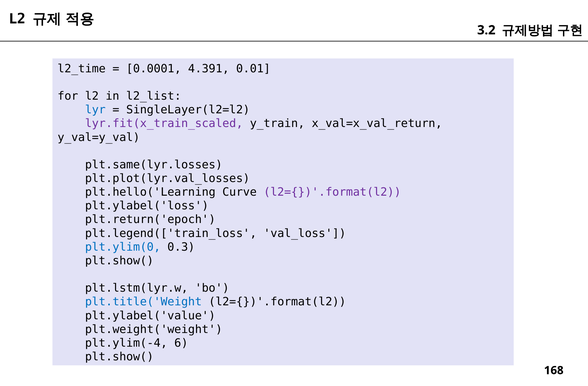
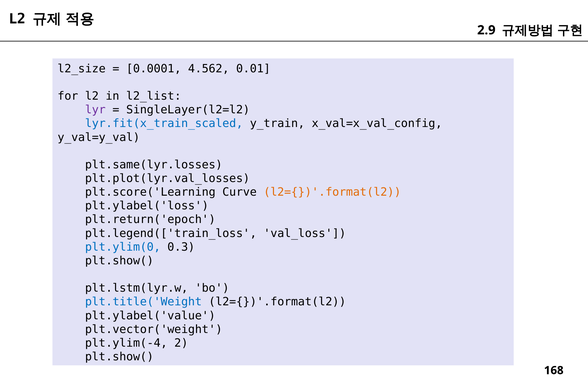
3.2: 3.2 -> 2.9
l2_time: l2_time -> l2_size
4.391: 4.391 -> 4.562
lyr colour: blue -> purple
lyr.fit(x_train_scaled colour: purple -> blue
x_val=x_val_return: x_val=x_val_return -> x_val=x_val_config
plt.hello('Learning: plt.hello('Learning -> plt.score('Learning
l2={})'.format(l2 at (332, 192) colour: purple -> orange
plt.weight('weight: plt.weight('weight -> plt.vector('weight
plt.ylim(-4 6: 6 -> 2
